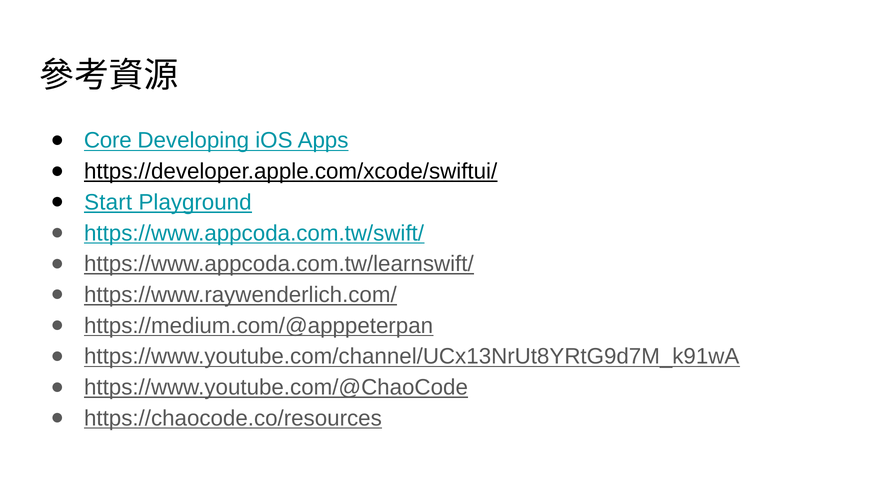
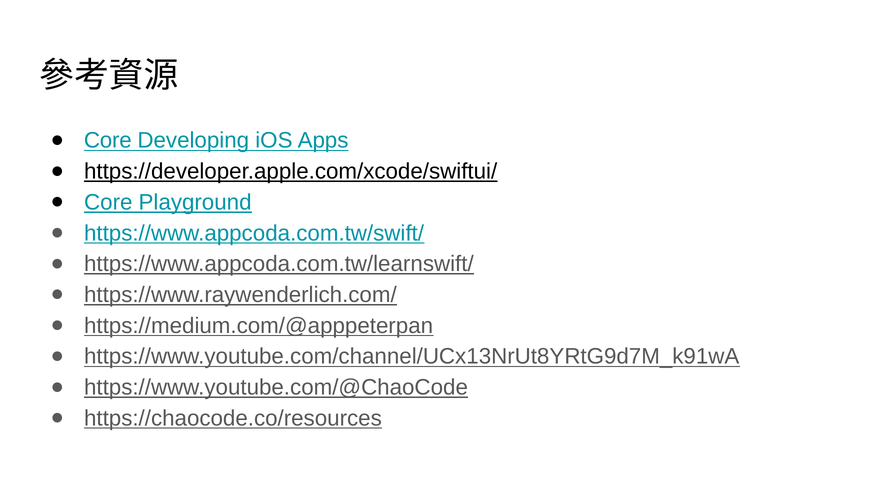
Start at (108, 202): Start -> Core
